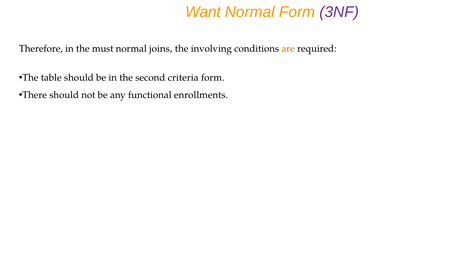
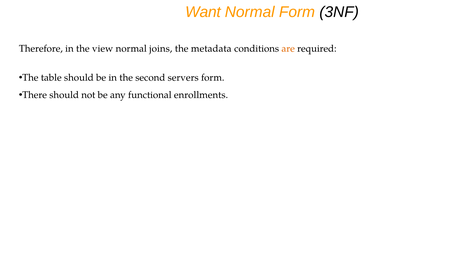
3NF colour: purple -> black
must: must -> view
involving: involving -> metadata
criteria: criteria -> servers
